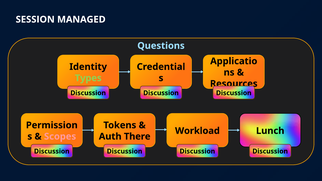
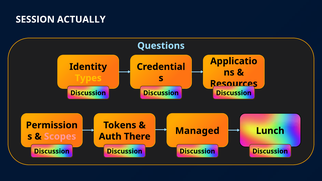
MANAGED: MANAGED -> ACTUALLY
Types colour: light green -> yellow
Workload: Workload -> Managed
